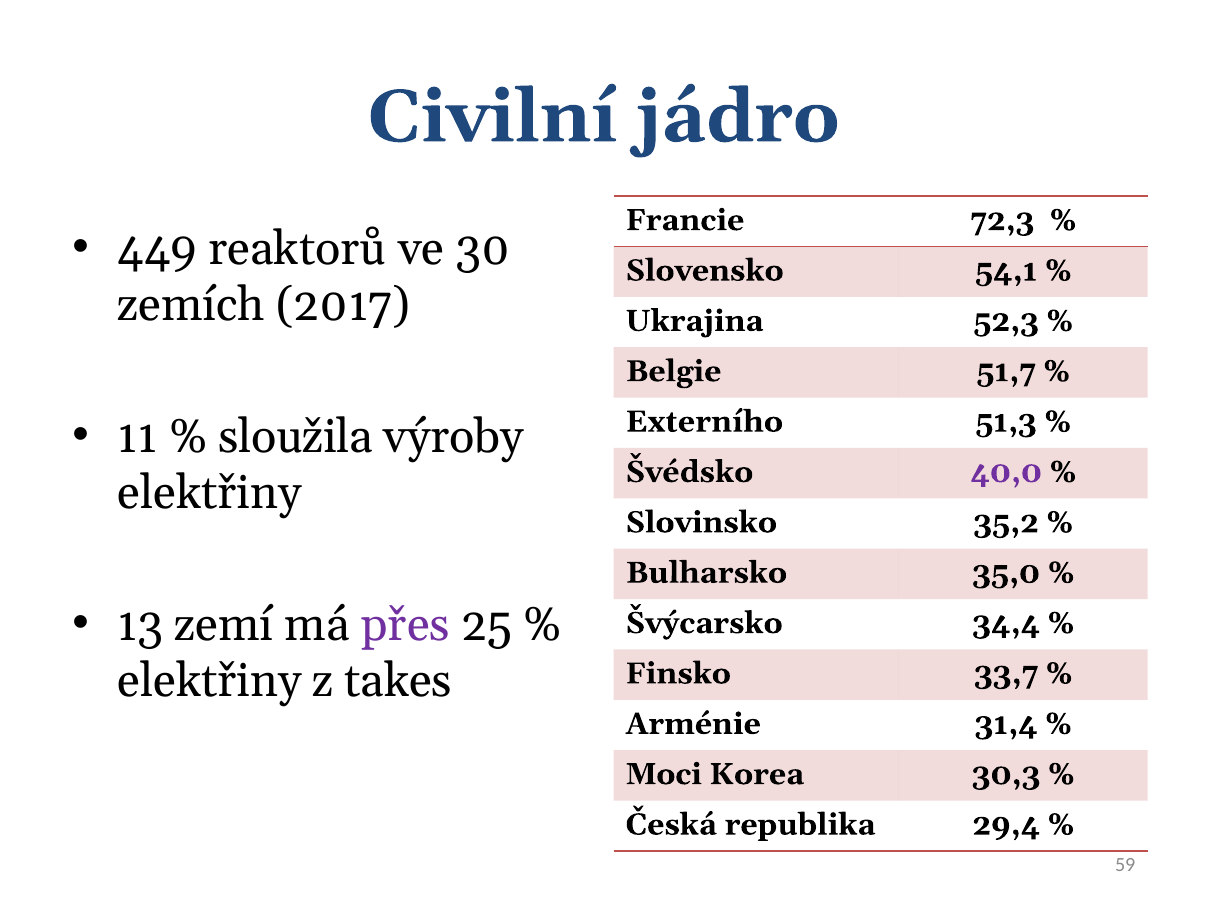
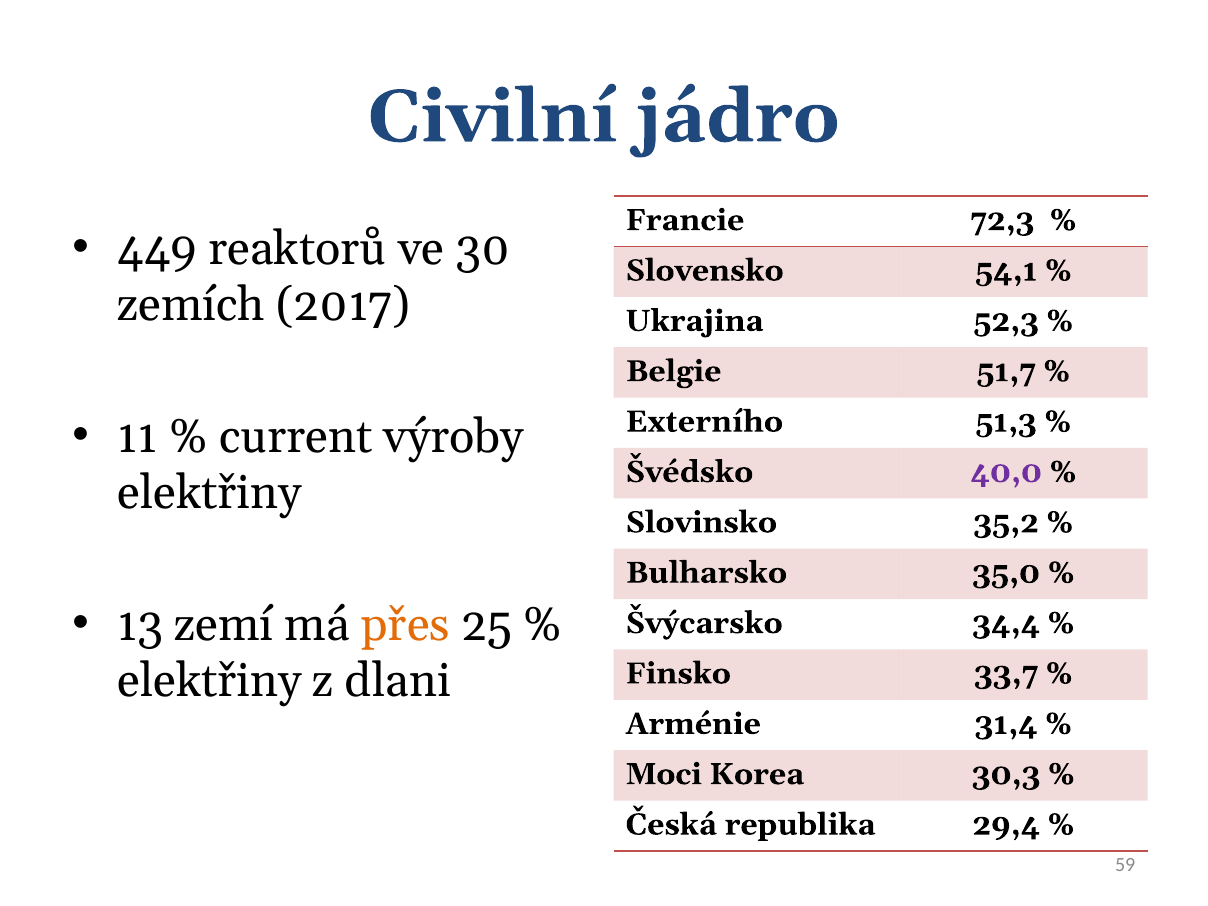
sloužila: sloužila -> current
přes colour: purple -> orange
takes: takes -> dlani
